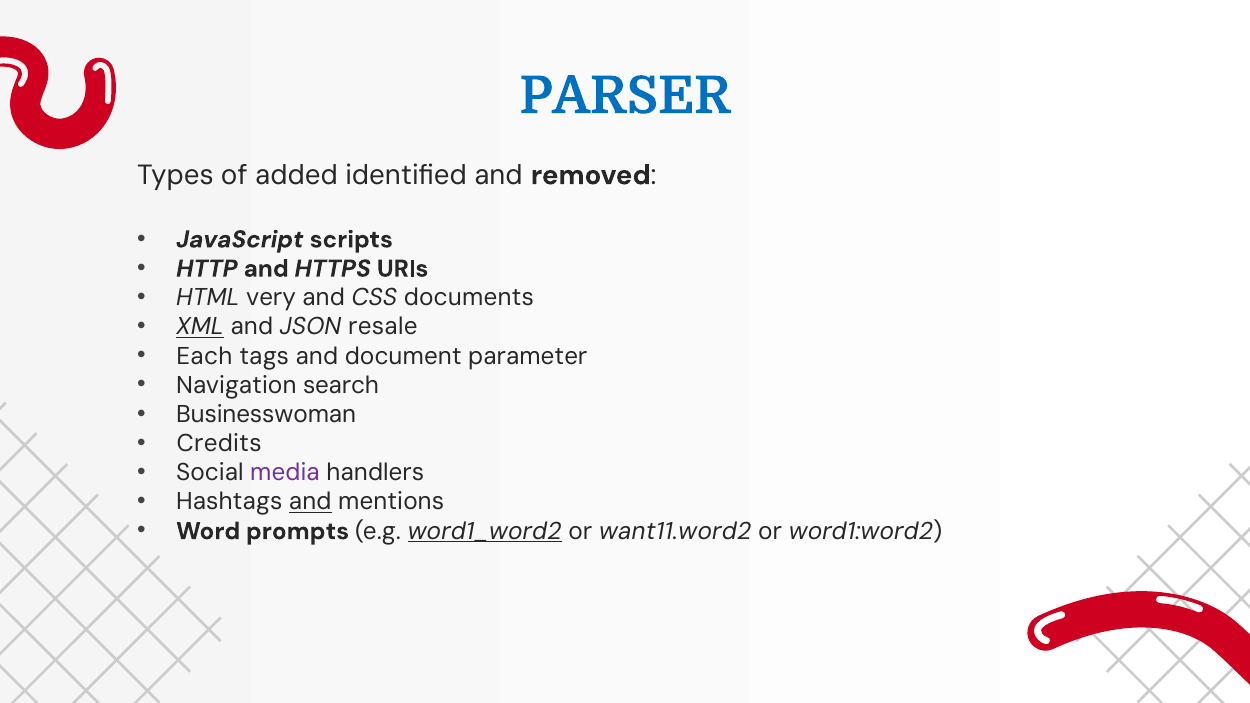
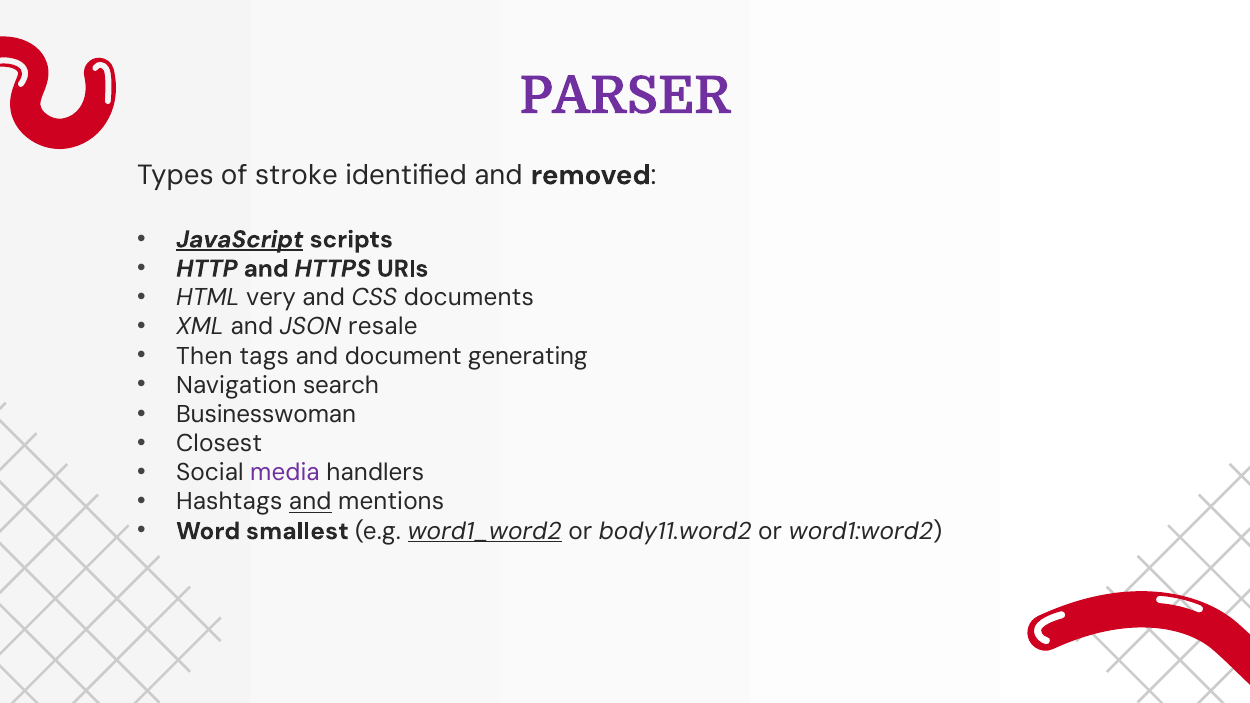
PARSER colour: blue -> purple
added: added -> stroke
JavaScript underline: none -> present
XML underline: present -> none
Each: Each -> Then
parameter: parameter -> generating
Credits: Credits -> Closest
prompts: prompts -> smallest
want11.word2: want11.word2 -> body11.word2
